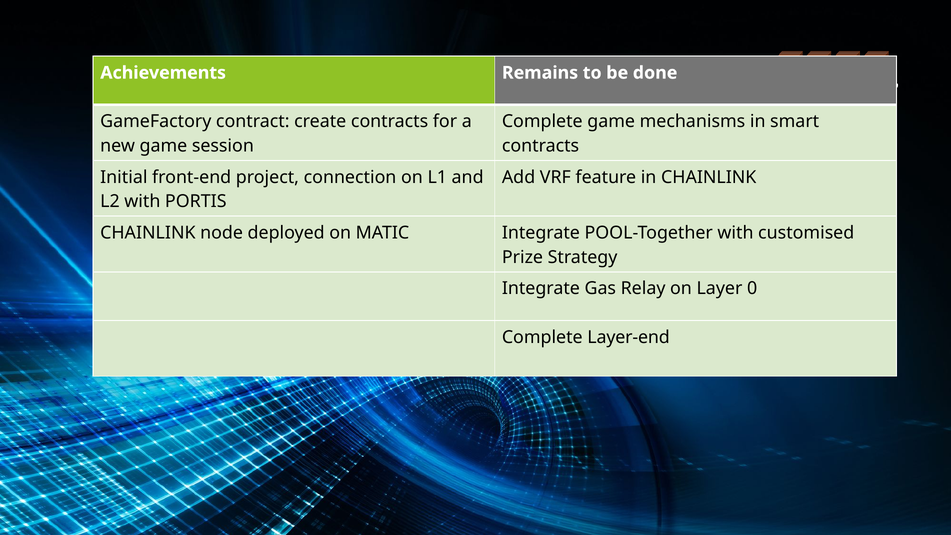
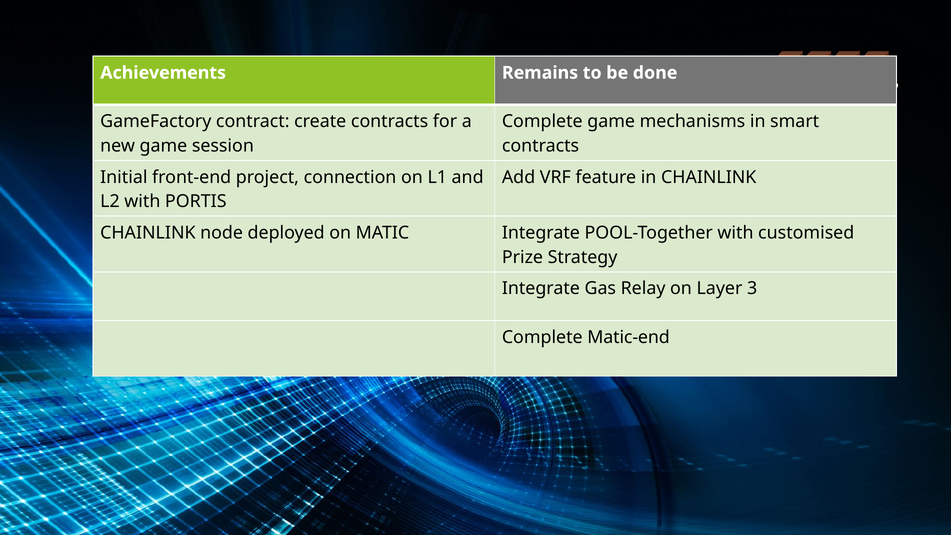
0: 0 -> 3
Layer-end: Layer-end -> Matic-end
